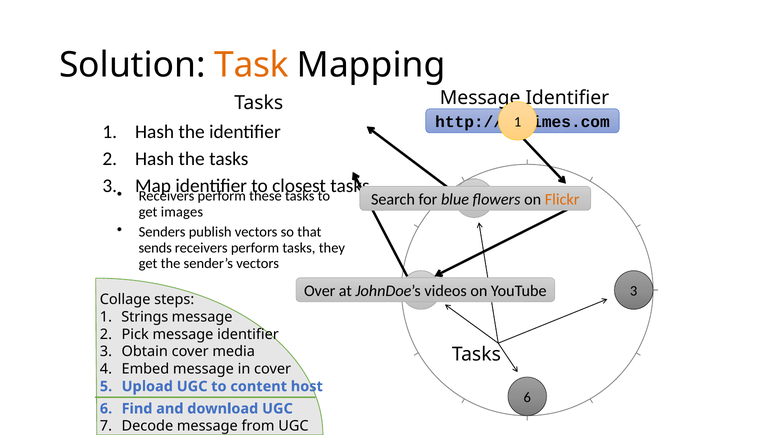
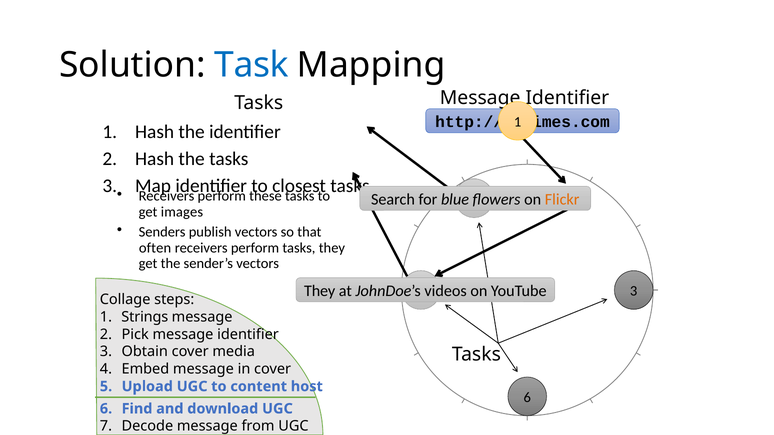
Task colour: orange -> blue
sends: sends -> often
Over at (320, 291): Over -> They
